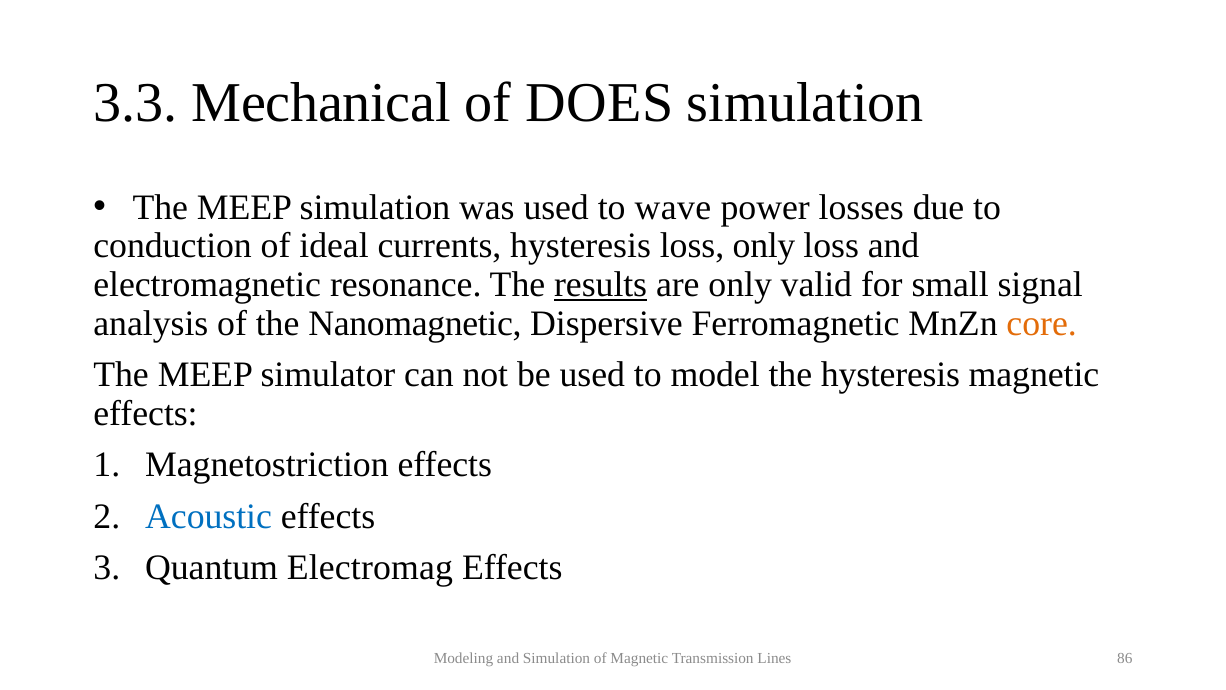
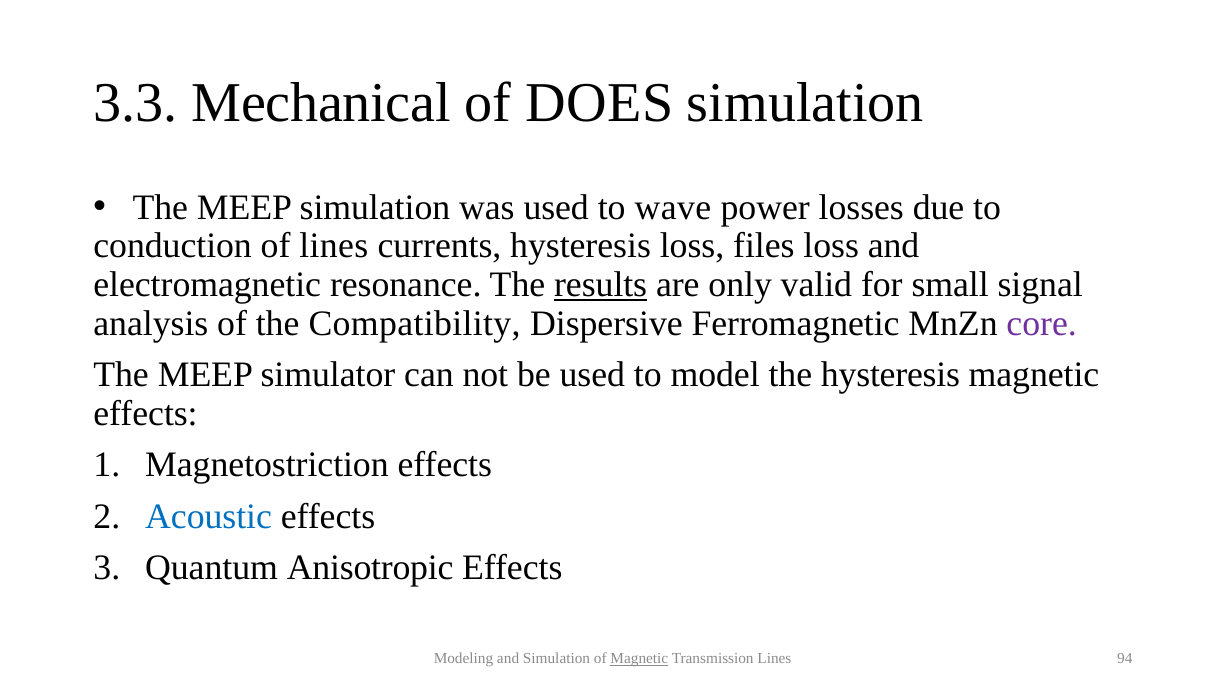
of ideal: ideal -> lines
loss only: only -> files
Nanomagnetic: Nanomagnetic -> Compatibility
core colour: orange -> purple
Electromag: Electromag -> Anisotropic
Magnetic at (639, 659) underline: none -> present
86: 86 -> 94
